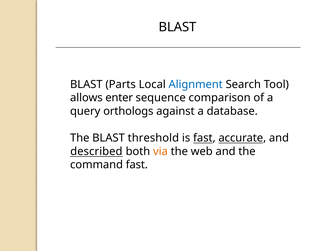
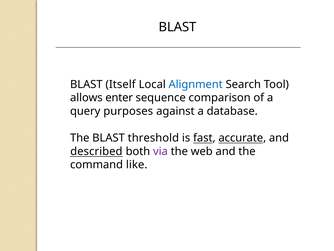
Parts: Parts -> Itself
orthologs: orthologs -> purposes
via colour: orange -> purple
command fast: fast -> like
